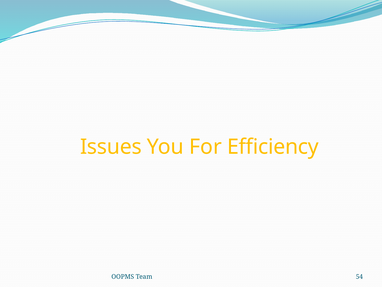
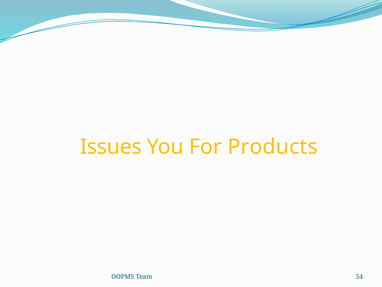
Efficiency: Efficiency -> Products
